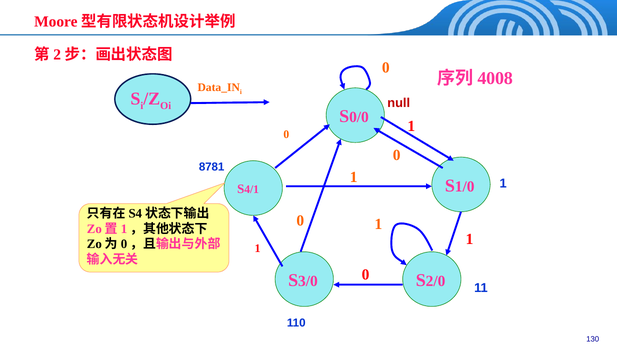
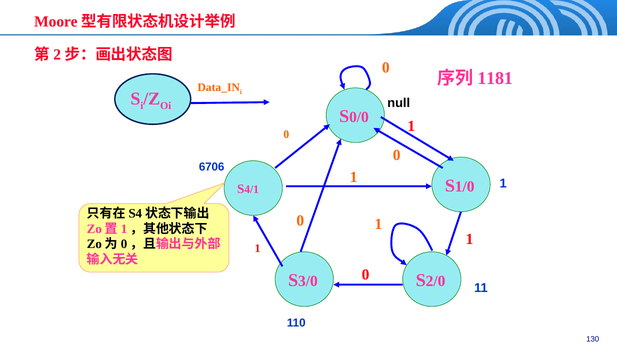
4008: 4008 -> 1181
null colour: red -> black
8781: 8781 -> 6706
